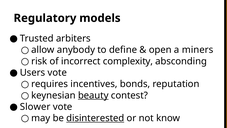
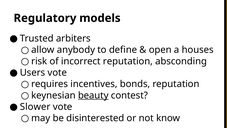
miners: miners -> houses
incorrect complexity: complexity -> reputation
disinterested underline: present -> none
